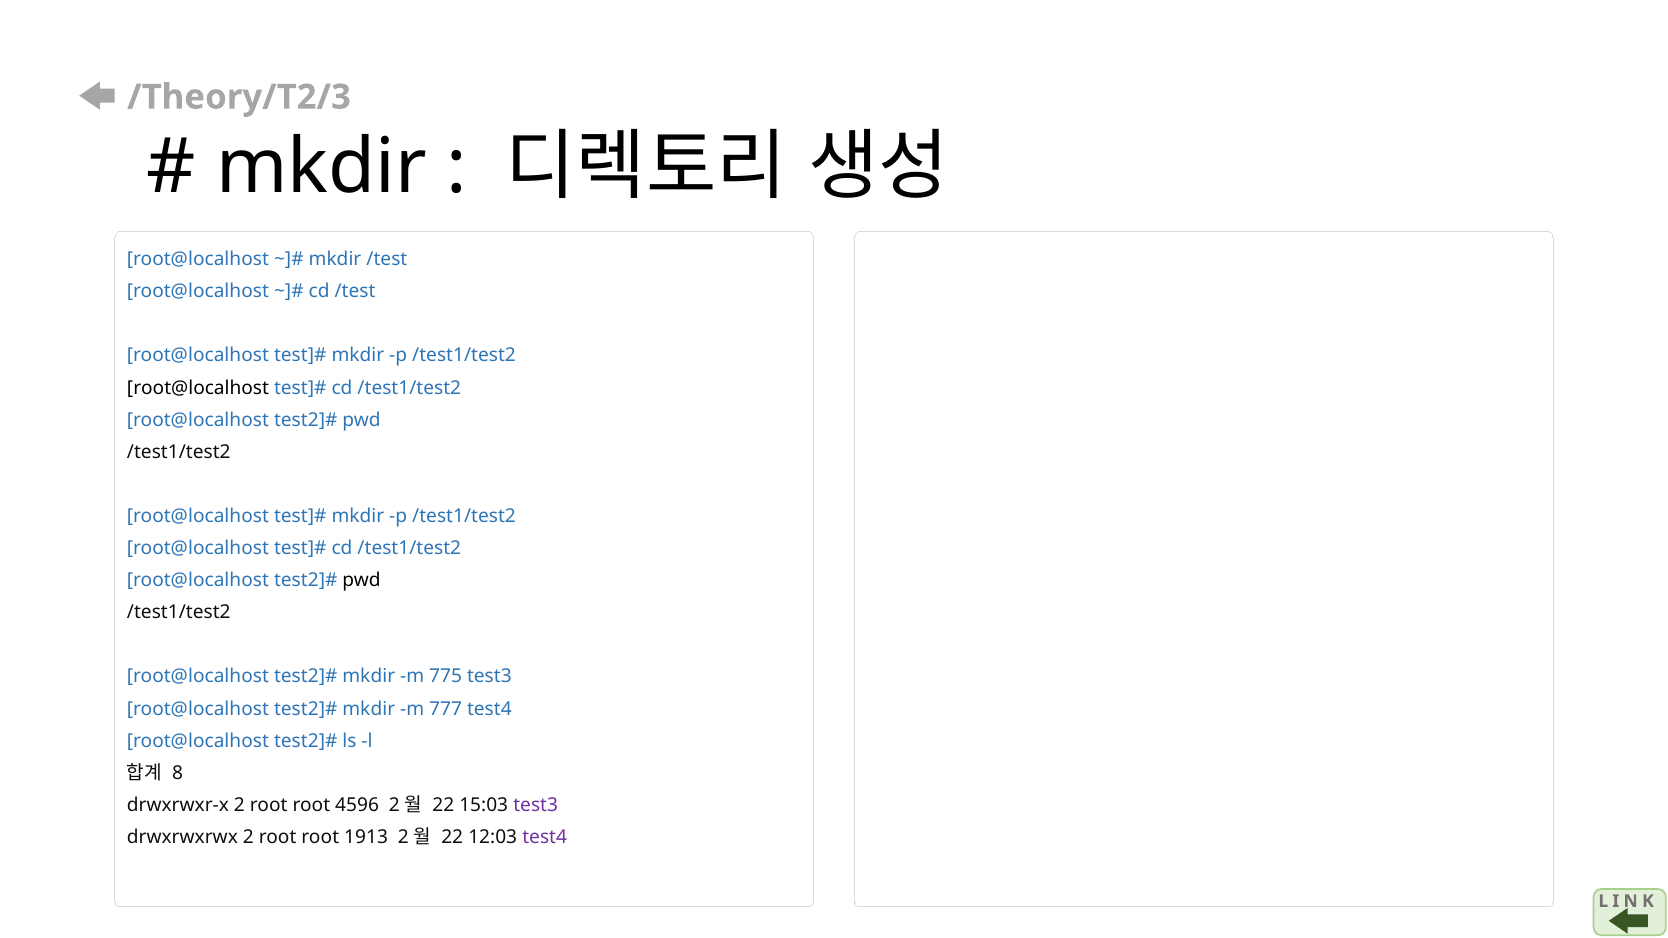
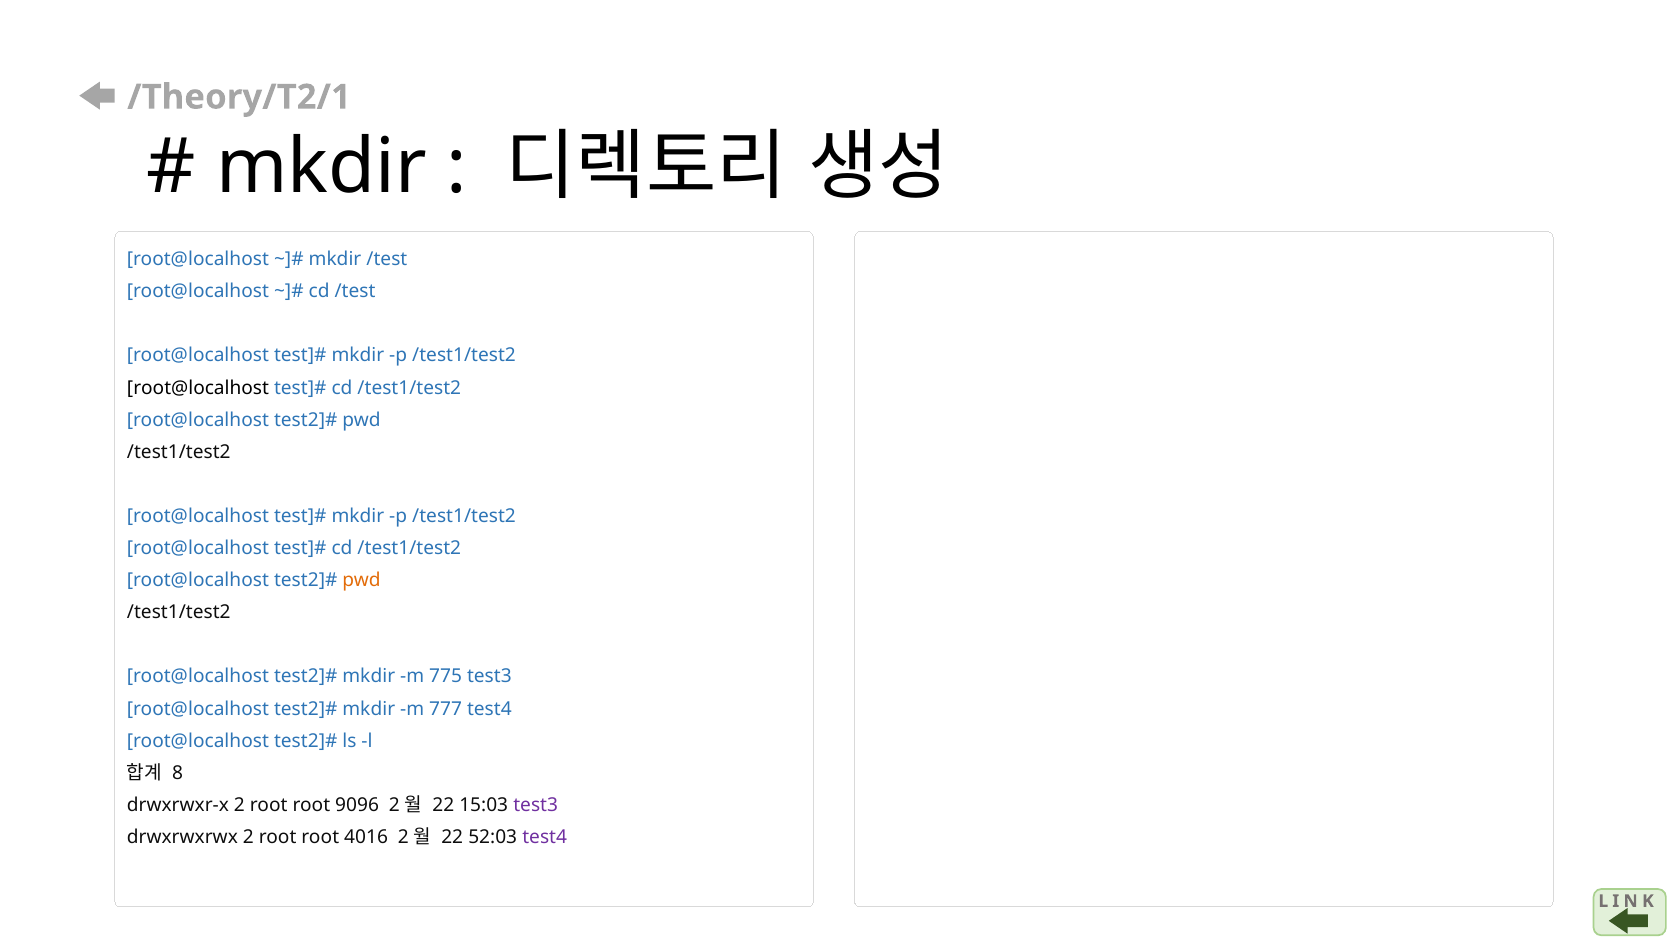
/Theory/T2/3: /Theory/T2/3 -> /Theory/T2/1
pwd at (361, 580) colour: black -> orange
4596: 4596 -> 9096
1913: 1913 -> 4016
12:03: 12:03 -> 52:03
